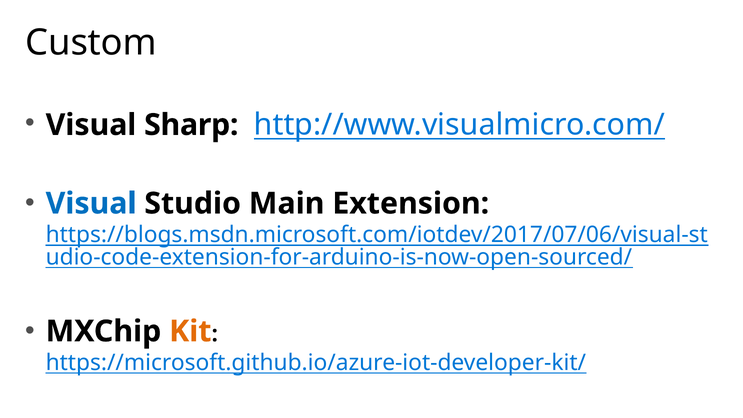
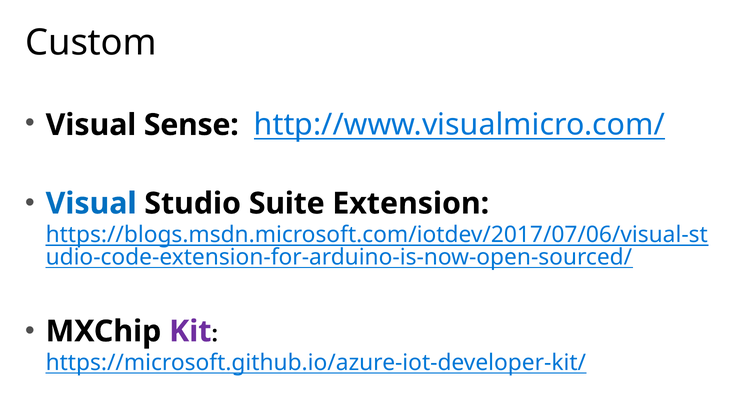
Sharp: Sharp -> Sense
Main: Main -> Suite
Kit colour: orange -> purple
